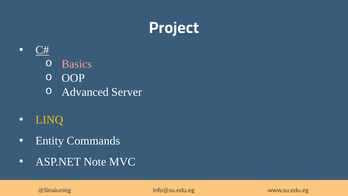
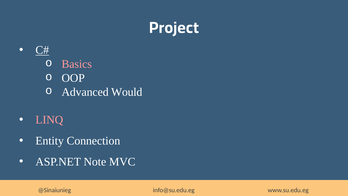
Server: Server -> Would
LINQ colour: yellow -> pink
Commands: Commands -> Connection
